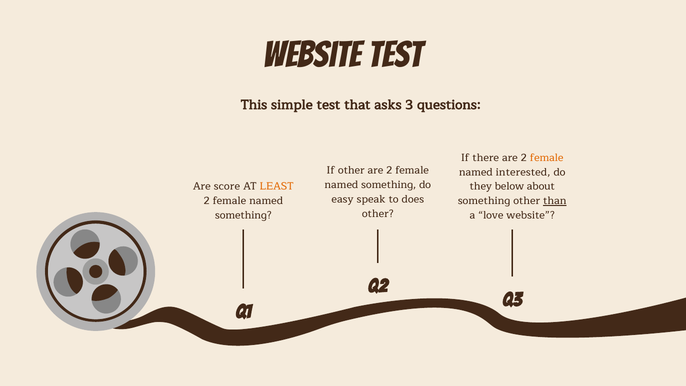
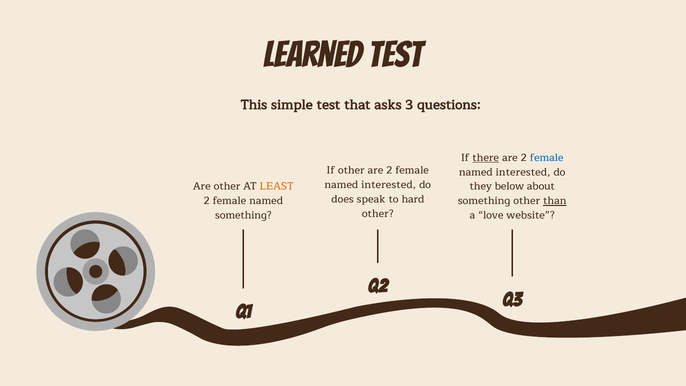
Website at (312, 55): Website -> Learned
there underline: none -> present
female at (547, 158) colour: orange -> blue
something at (389, 185): something -> interested
Are score: score -> other
easy: easy -> does
does: does -> hard
